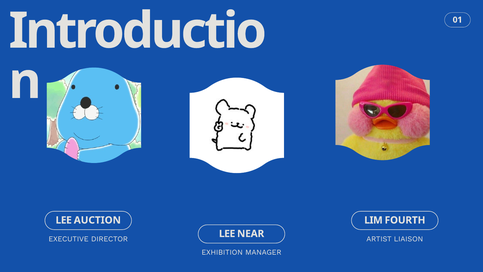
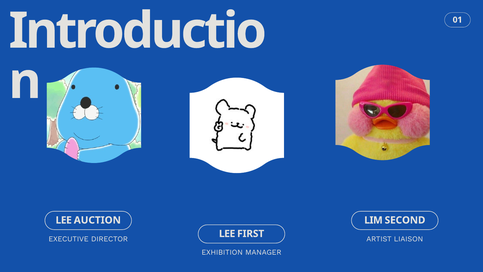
FOURTH: FOURTH -> SECOND
NEAR: NEAR -> FIRST
